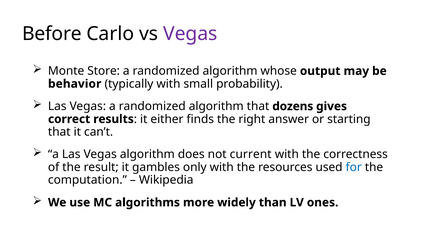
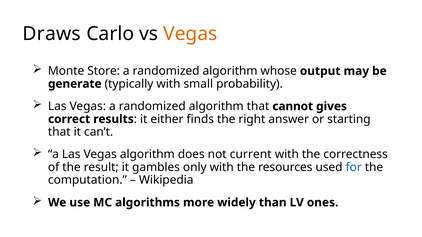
Before: Before -> Draws
Vegas at (190, 34) colour: purple -> orange
behavior: behavior -> generate
dozens: dozens -> cannot
